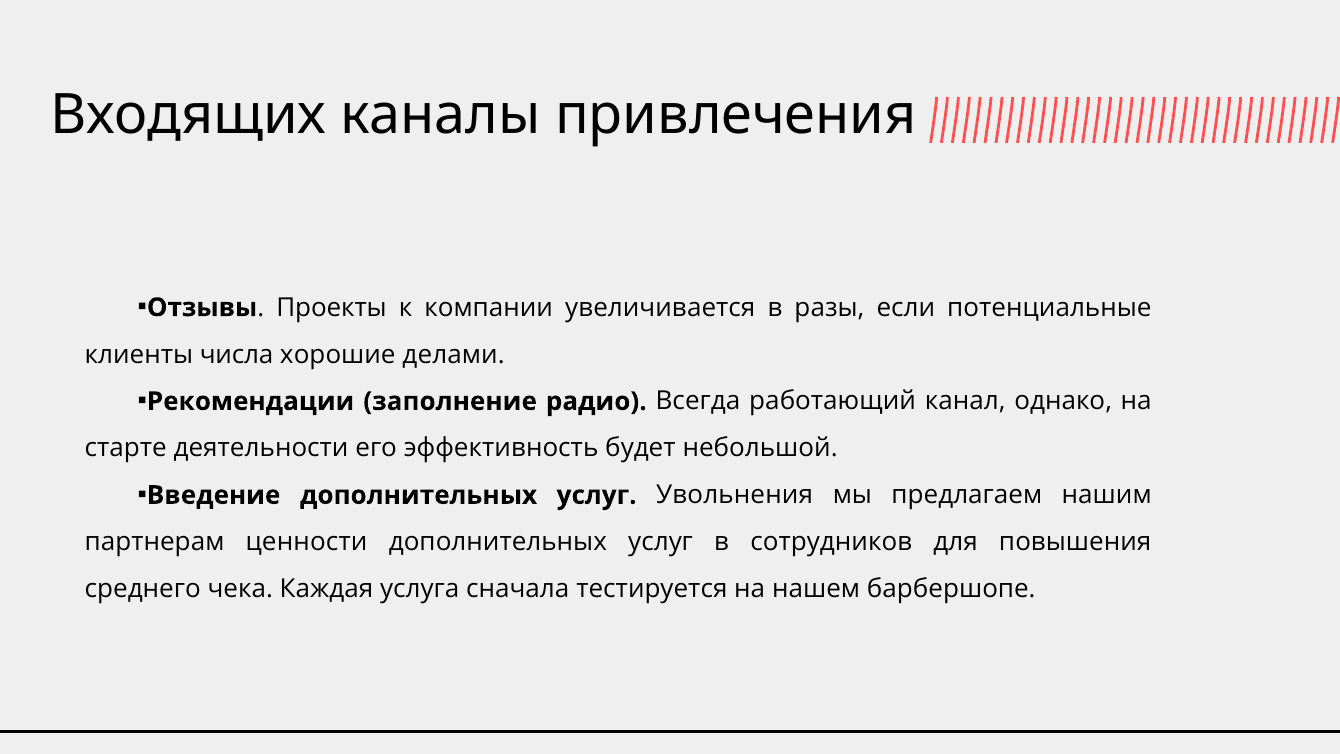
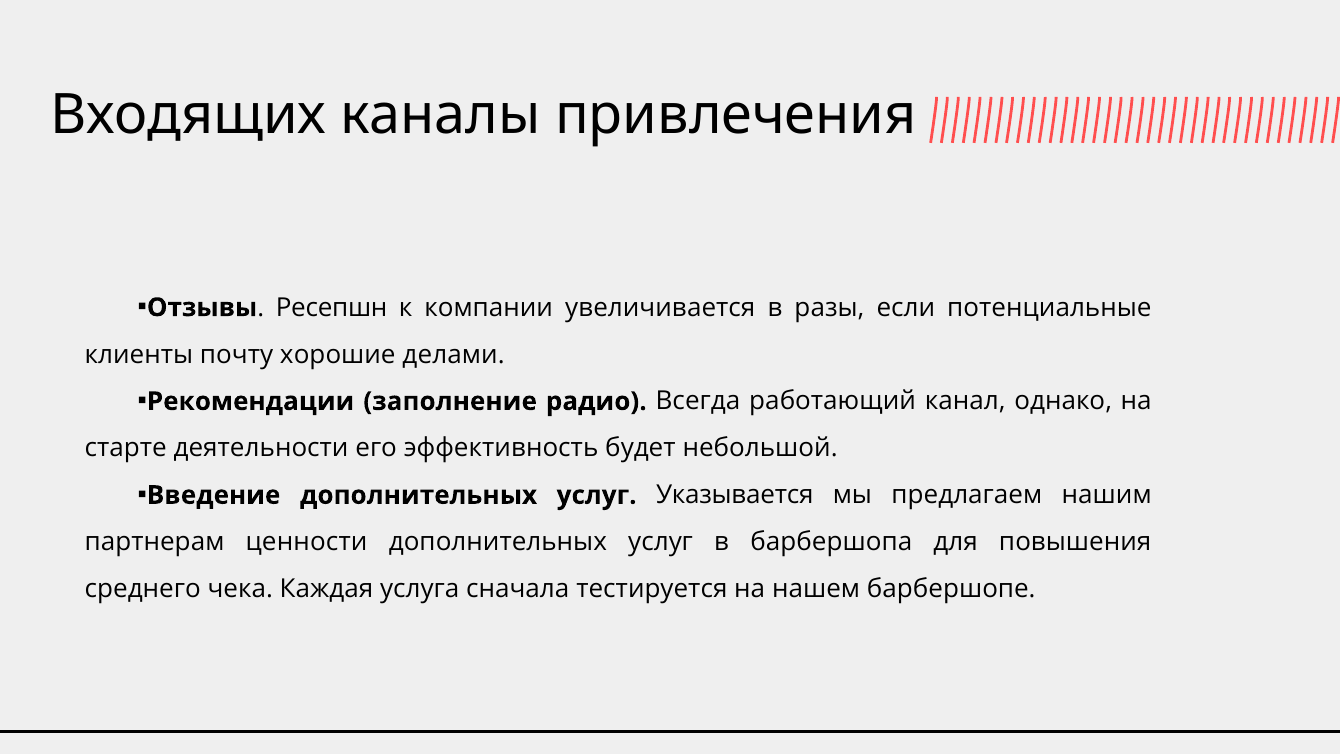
Проекты: Проекты -> Ресепшн
числа: числа -> почту
Увольнения: Увольнения -> Указывается
сотрудников: сотрудников -> барбершопа
